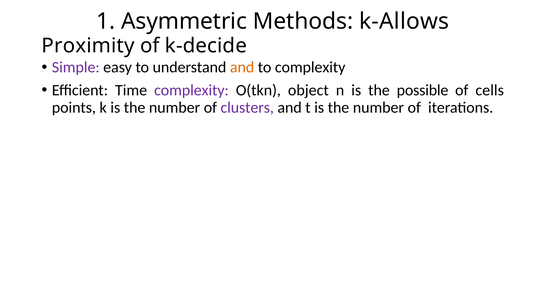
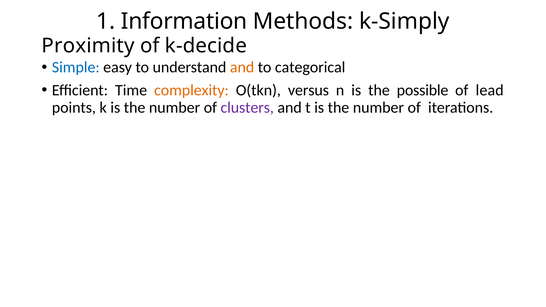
Asymmetric: Asymmetric -> Information
k-Allows: k-Allows -> k-Simply
Simple colour: purple -> blue
to complexity: complexity -> categorical
complexity at (191, 90) colour: purple -> orange
object: object -> versus
cells: cells -> lead
